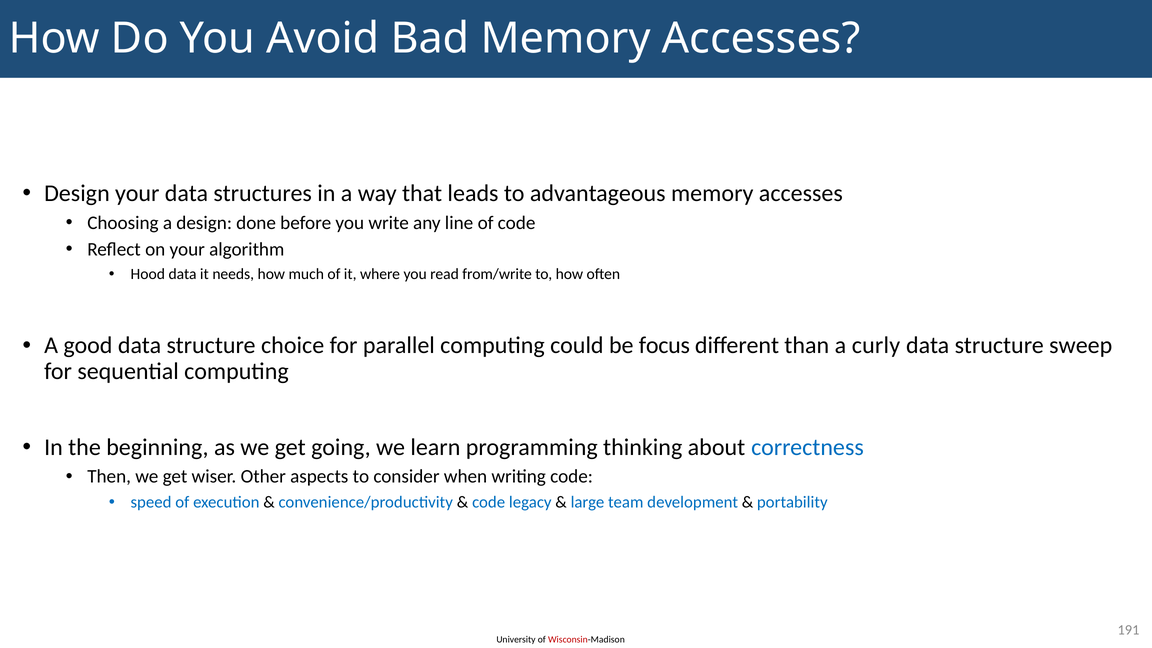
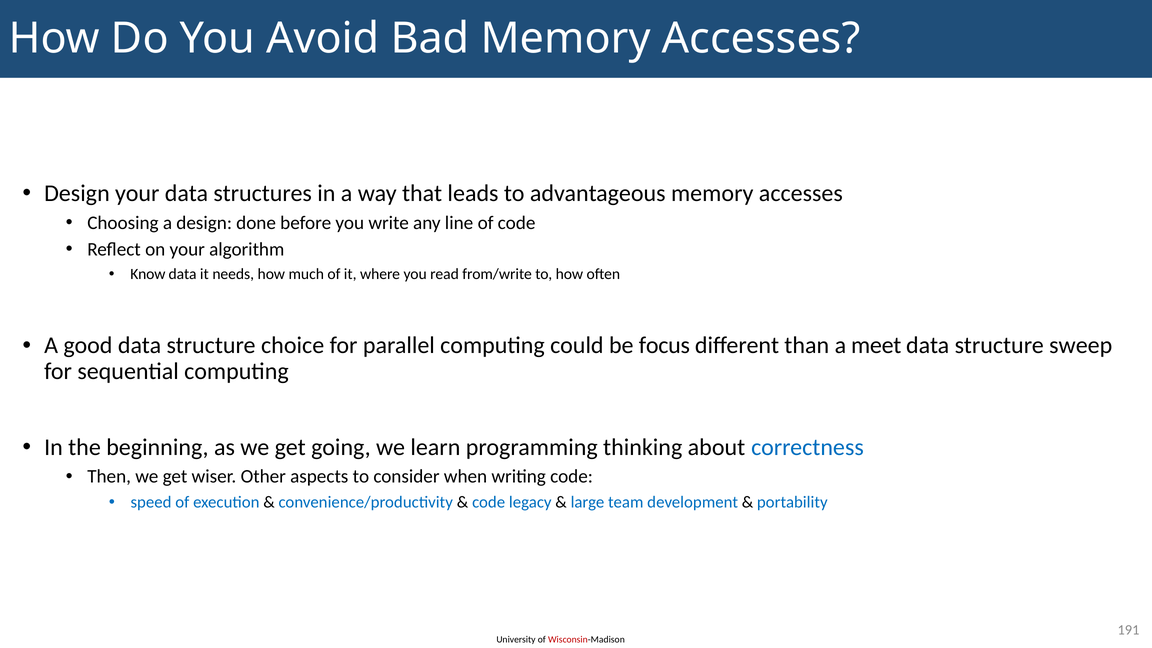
Hood: Hood -> Know
curly: curly -> meet
